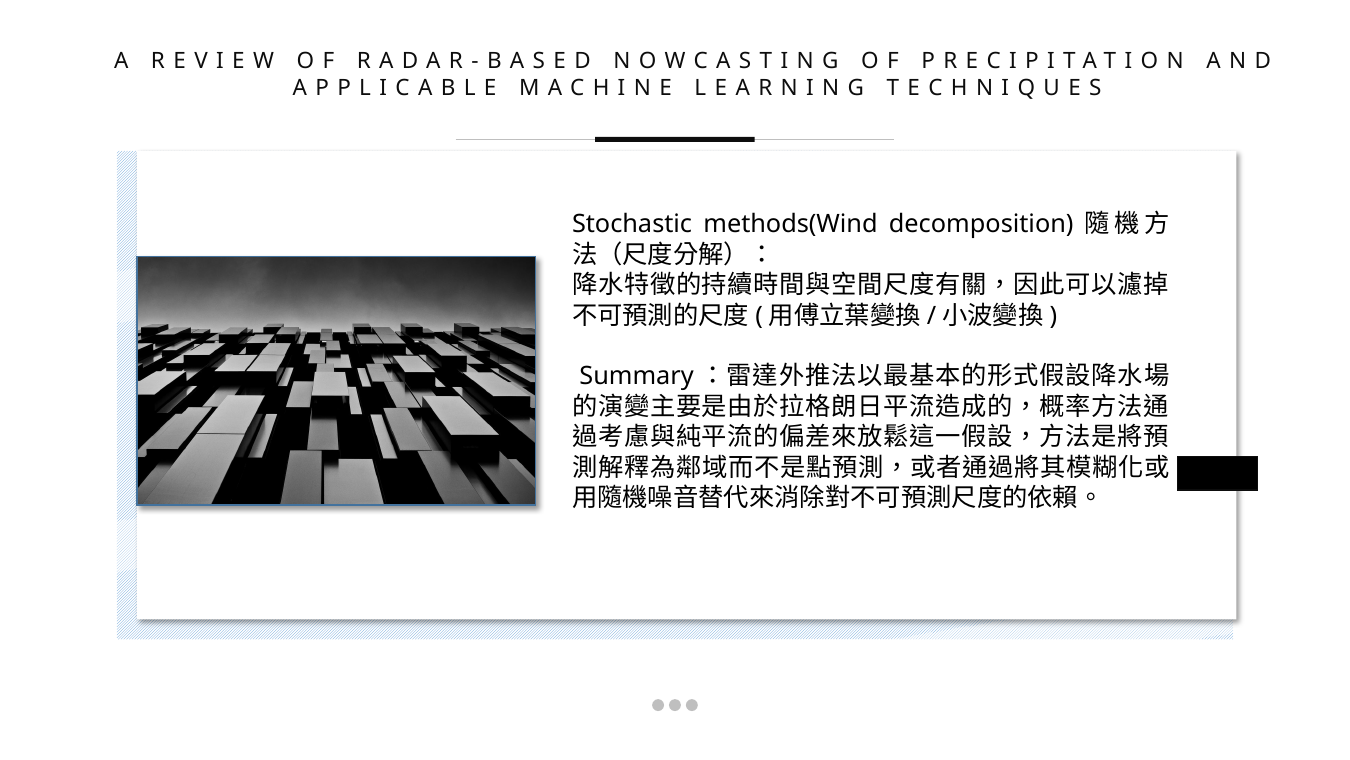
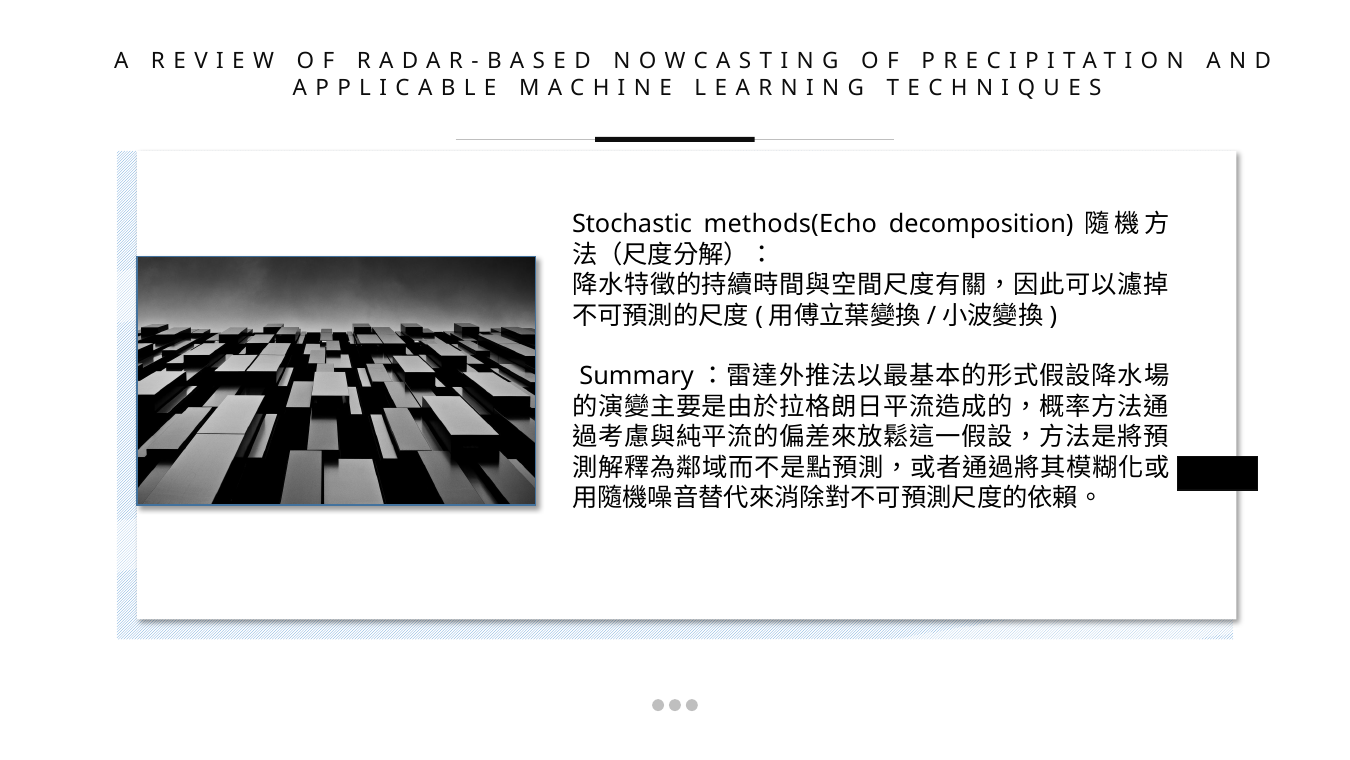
methods(Wind: methods(Wind -> methods(Echo
